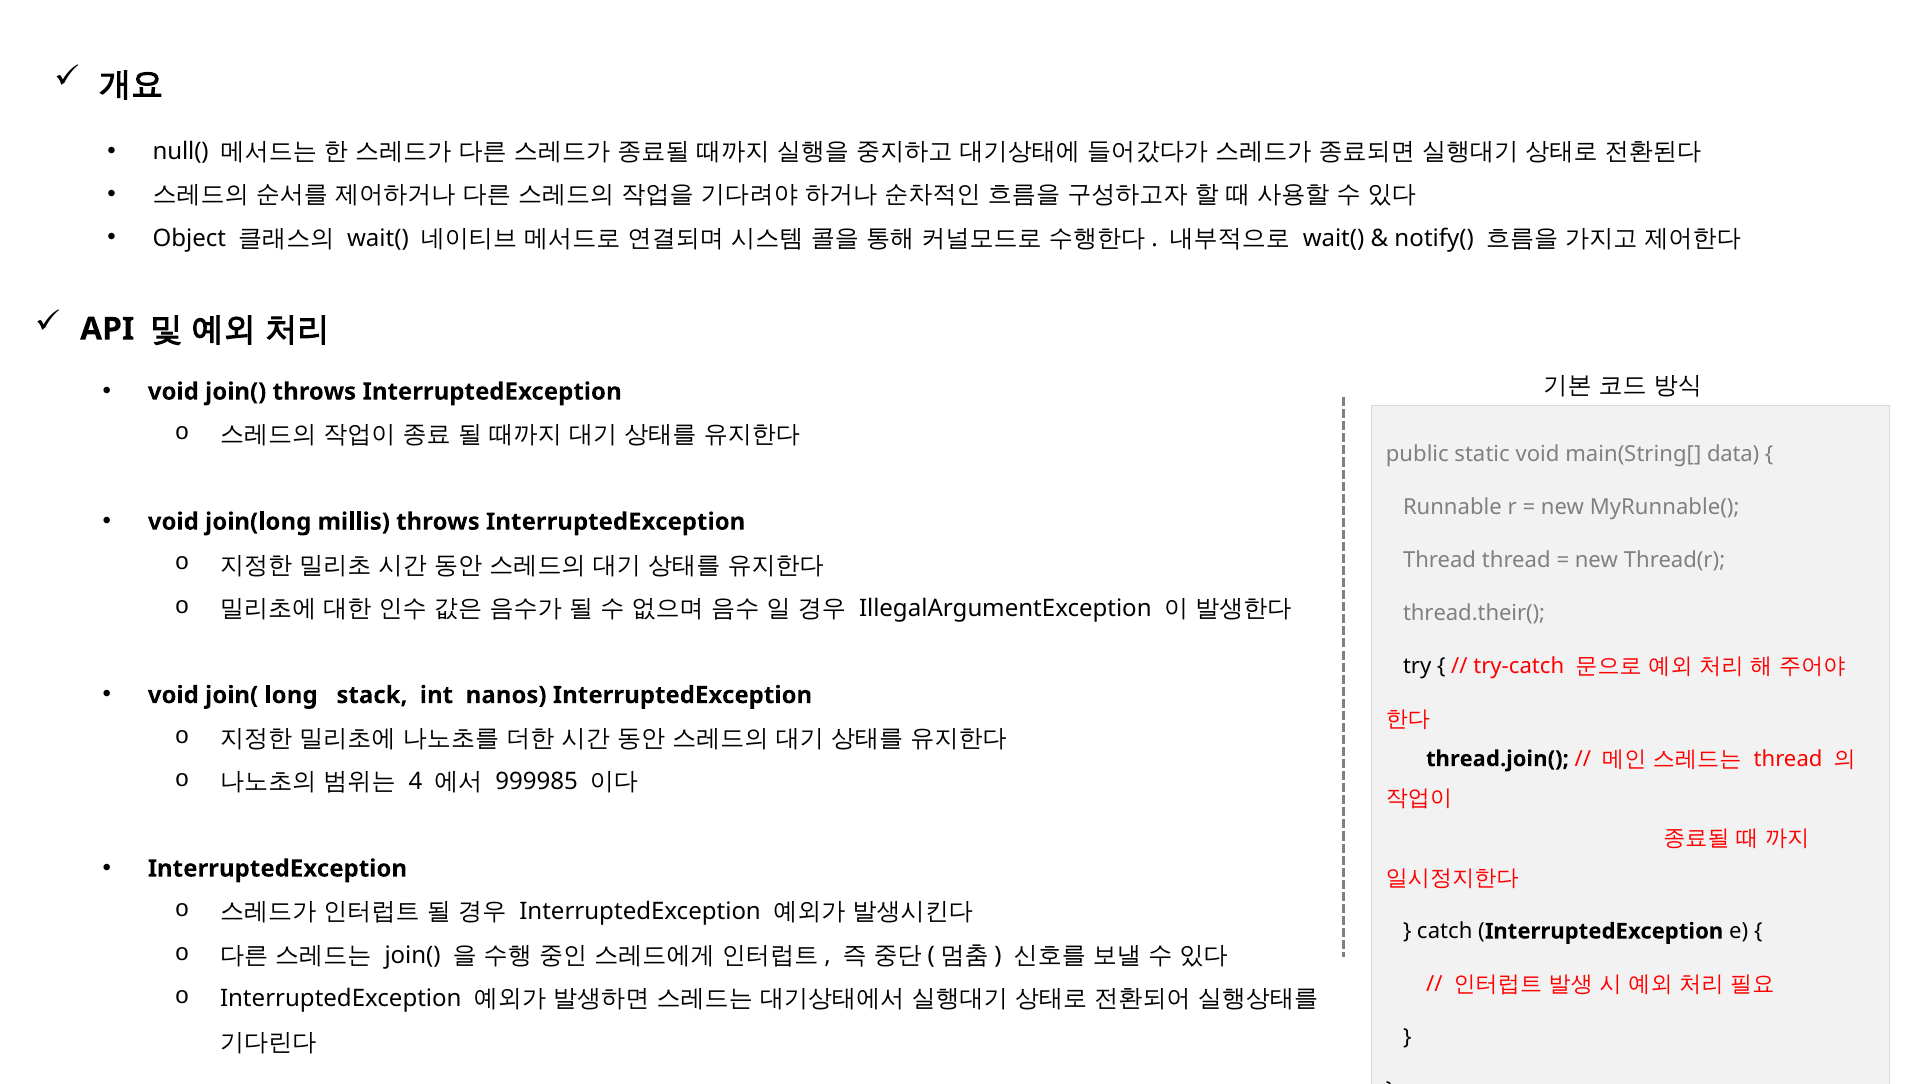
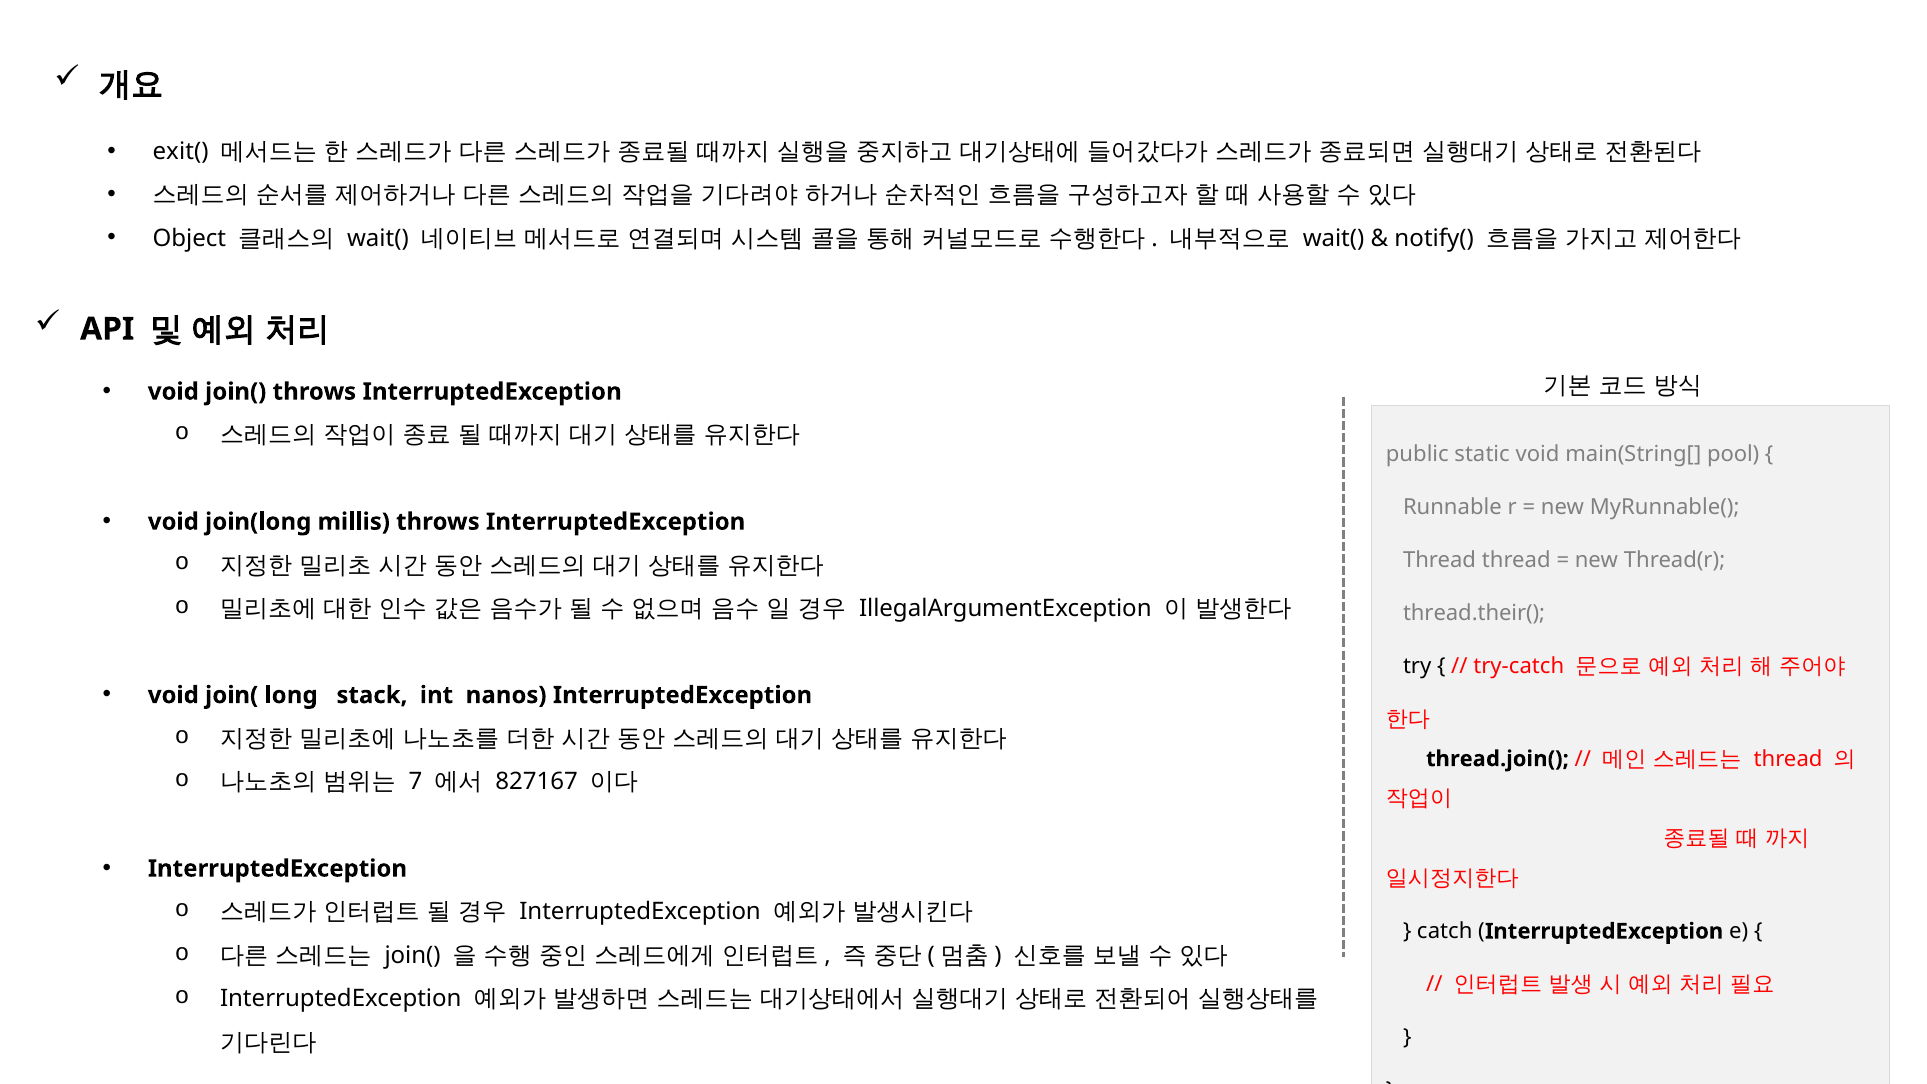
null(: null( -> exit(
data: data -> pool
4: 4 -> 7
999985: 999985 -> 827167
